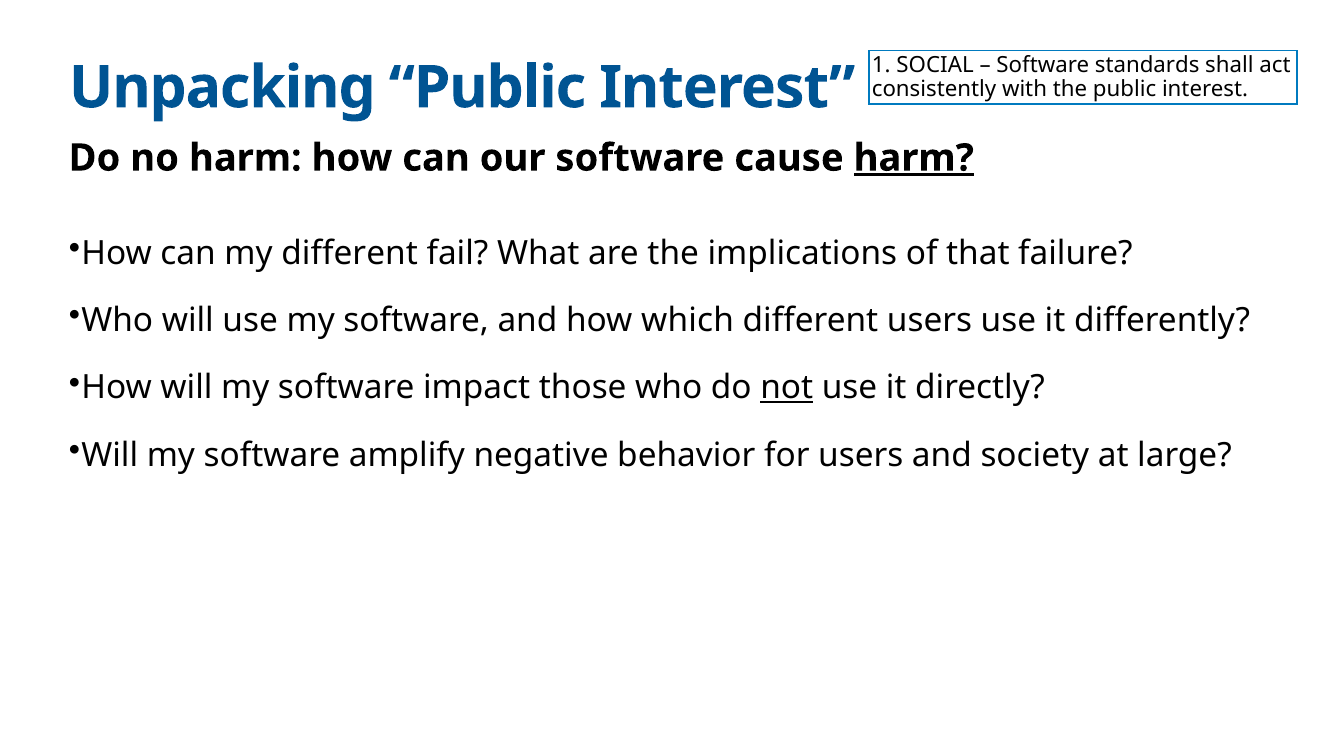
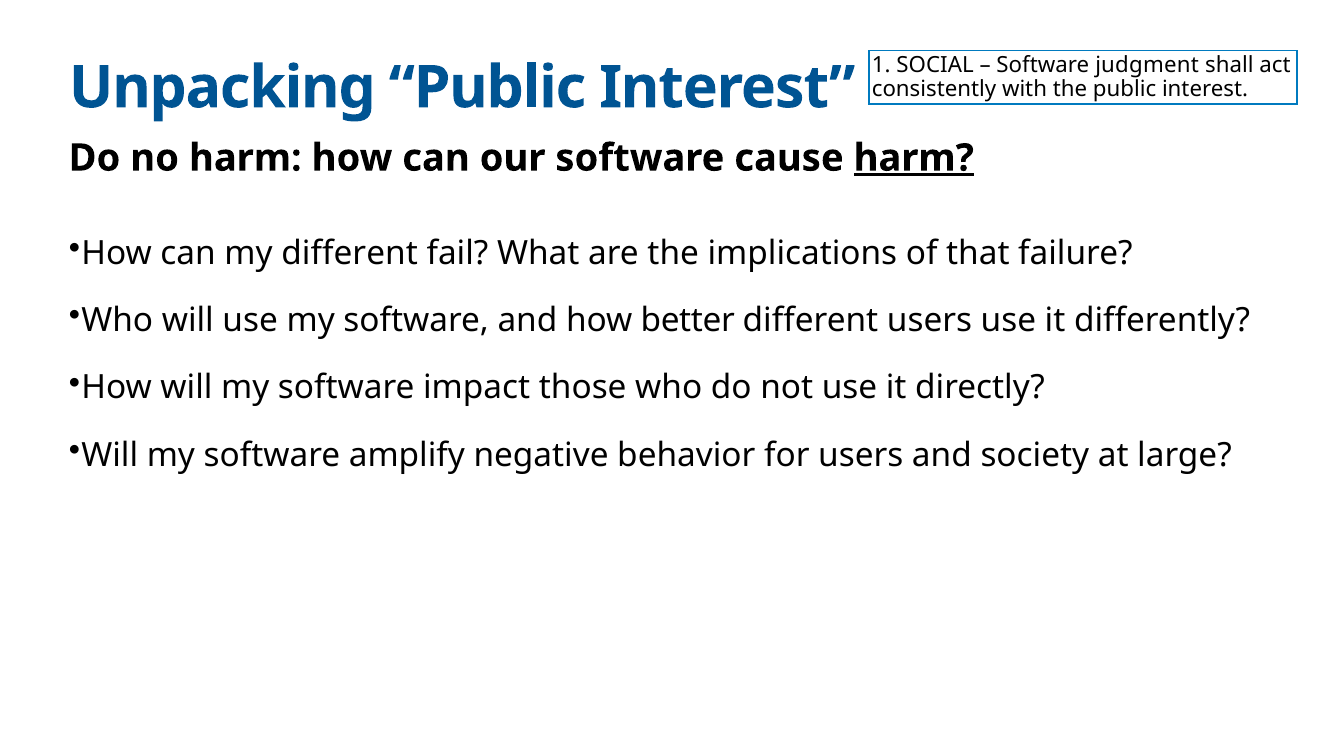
standards: standards -> judgment
which: which -> better
not underline: present -> none
